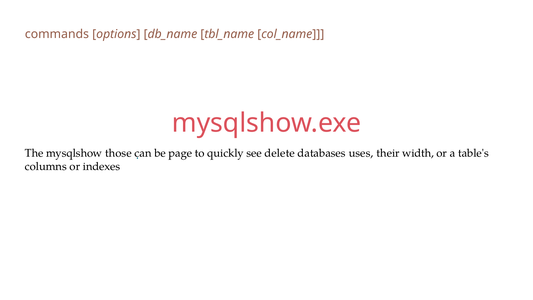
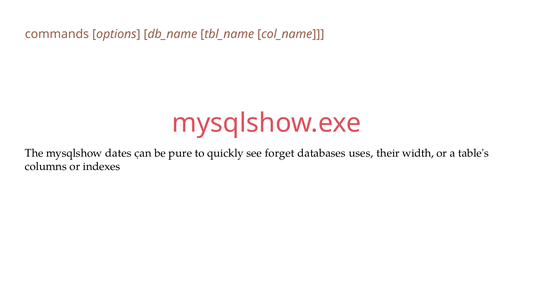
those: those -> dates
page: page -> pure
delete: delete -> forget
